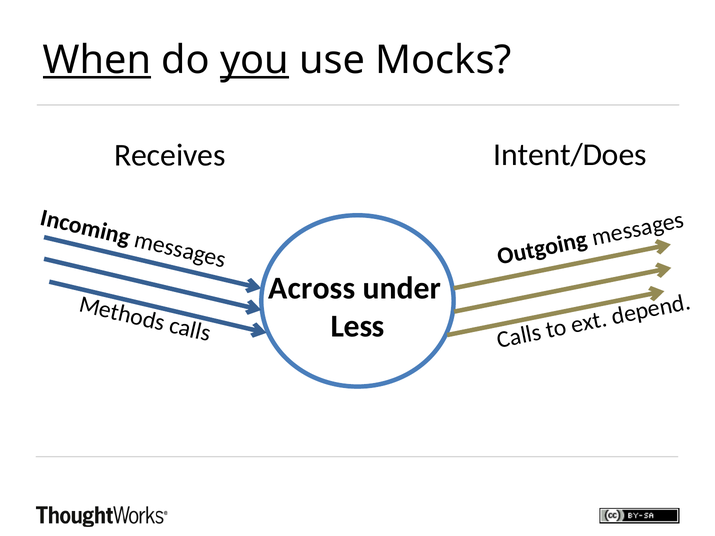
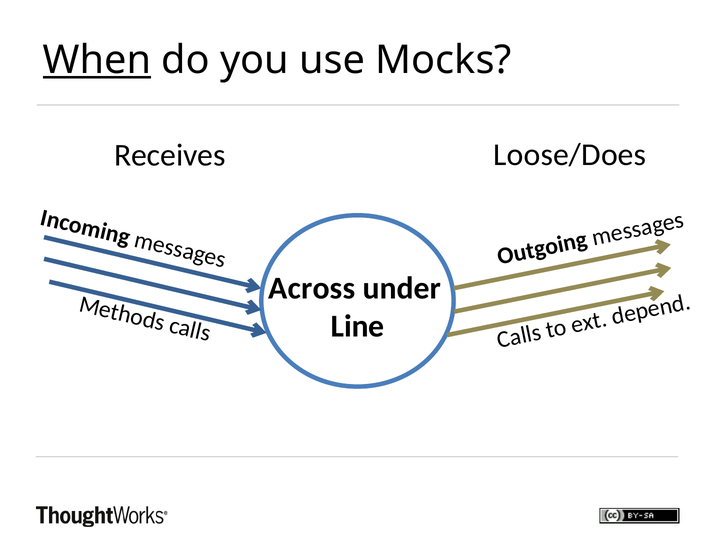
you underline: present -> none
Intent/Does: Intent/Does -> Loose/Does
Less: Less -> Line
